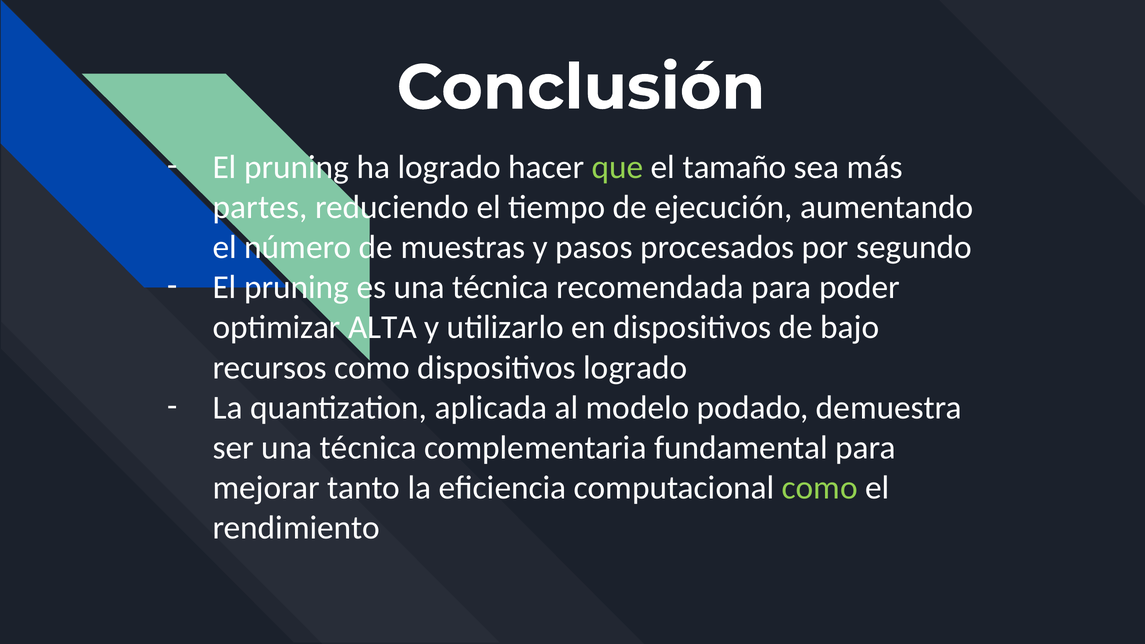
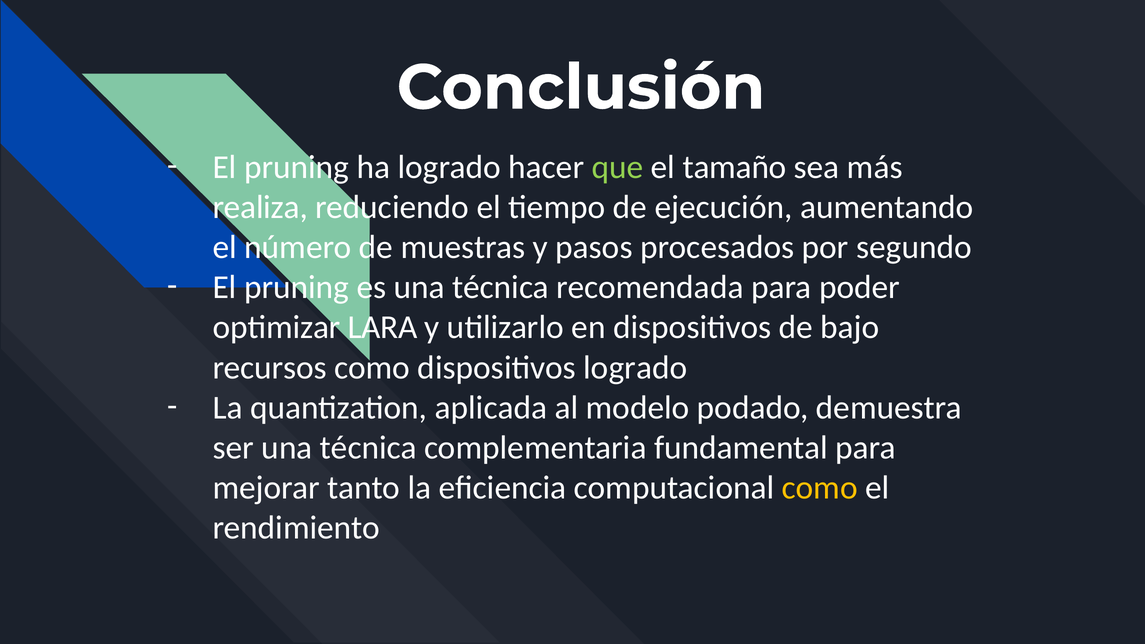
partes: partes -> realiza
ALTA: ALTA -> LARA
como at (820, 488) colour: light green -> yellow
